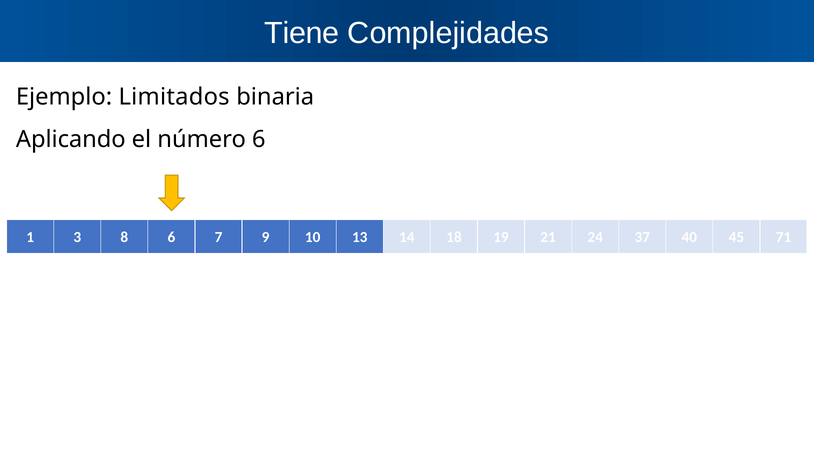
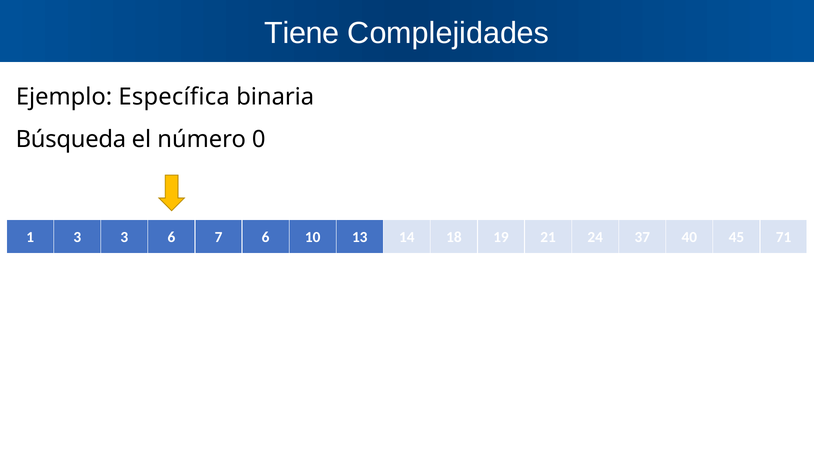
Limitados: Limitados -> Específica
Aplicando: Aplicando -> Búsqueda
número 6: 6 -> 0
3 8: 8 -> 3
7 9: 9 -> 6
